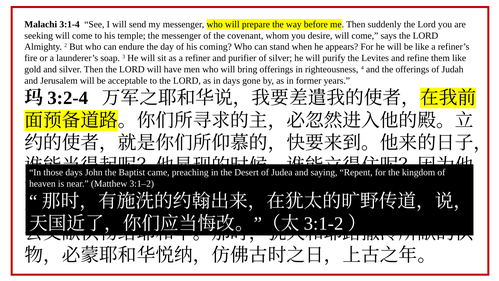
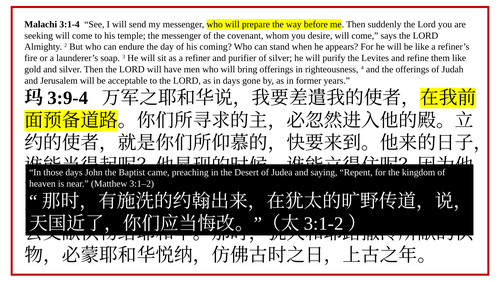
3:2-4: 3:2-4 -> 3:9-4
